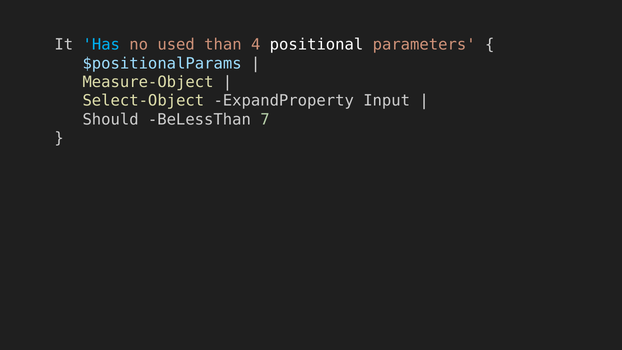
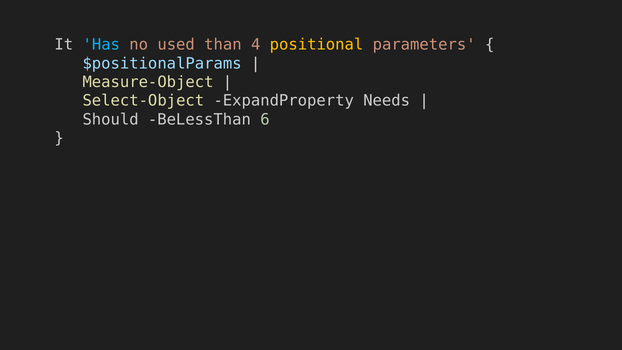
positional colour: white -> yellow
Input: Input -> Needs
7: 7 -> 6
